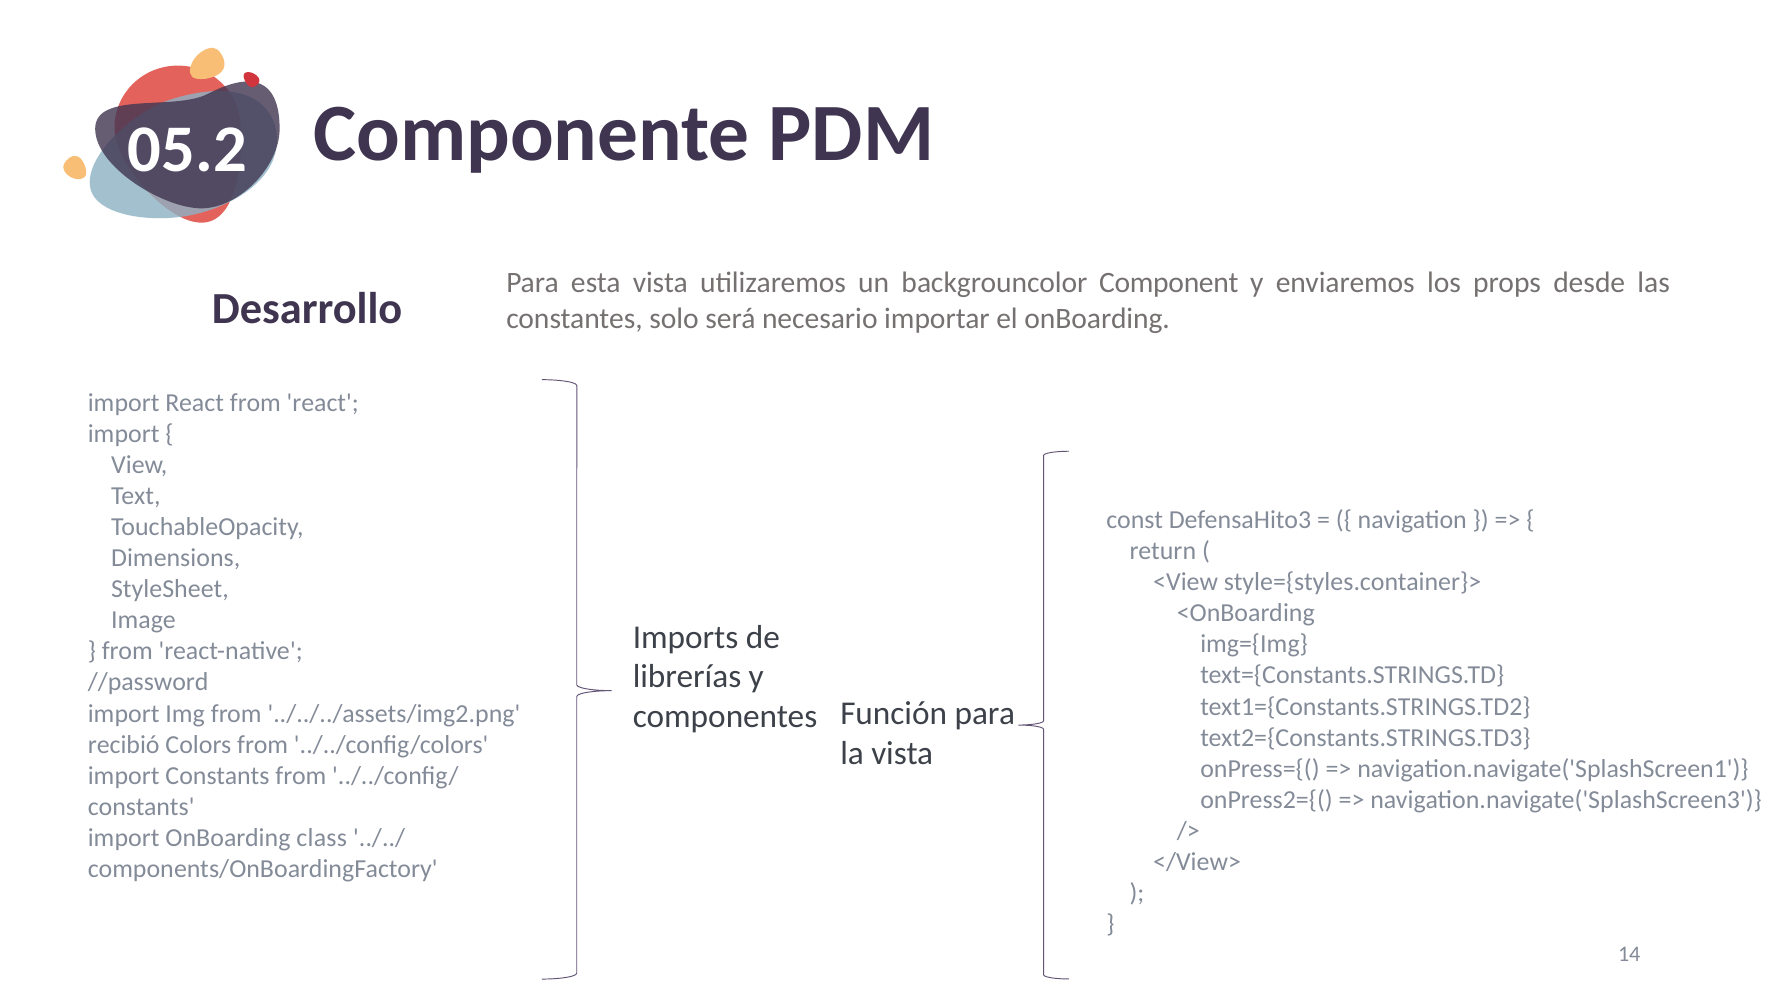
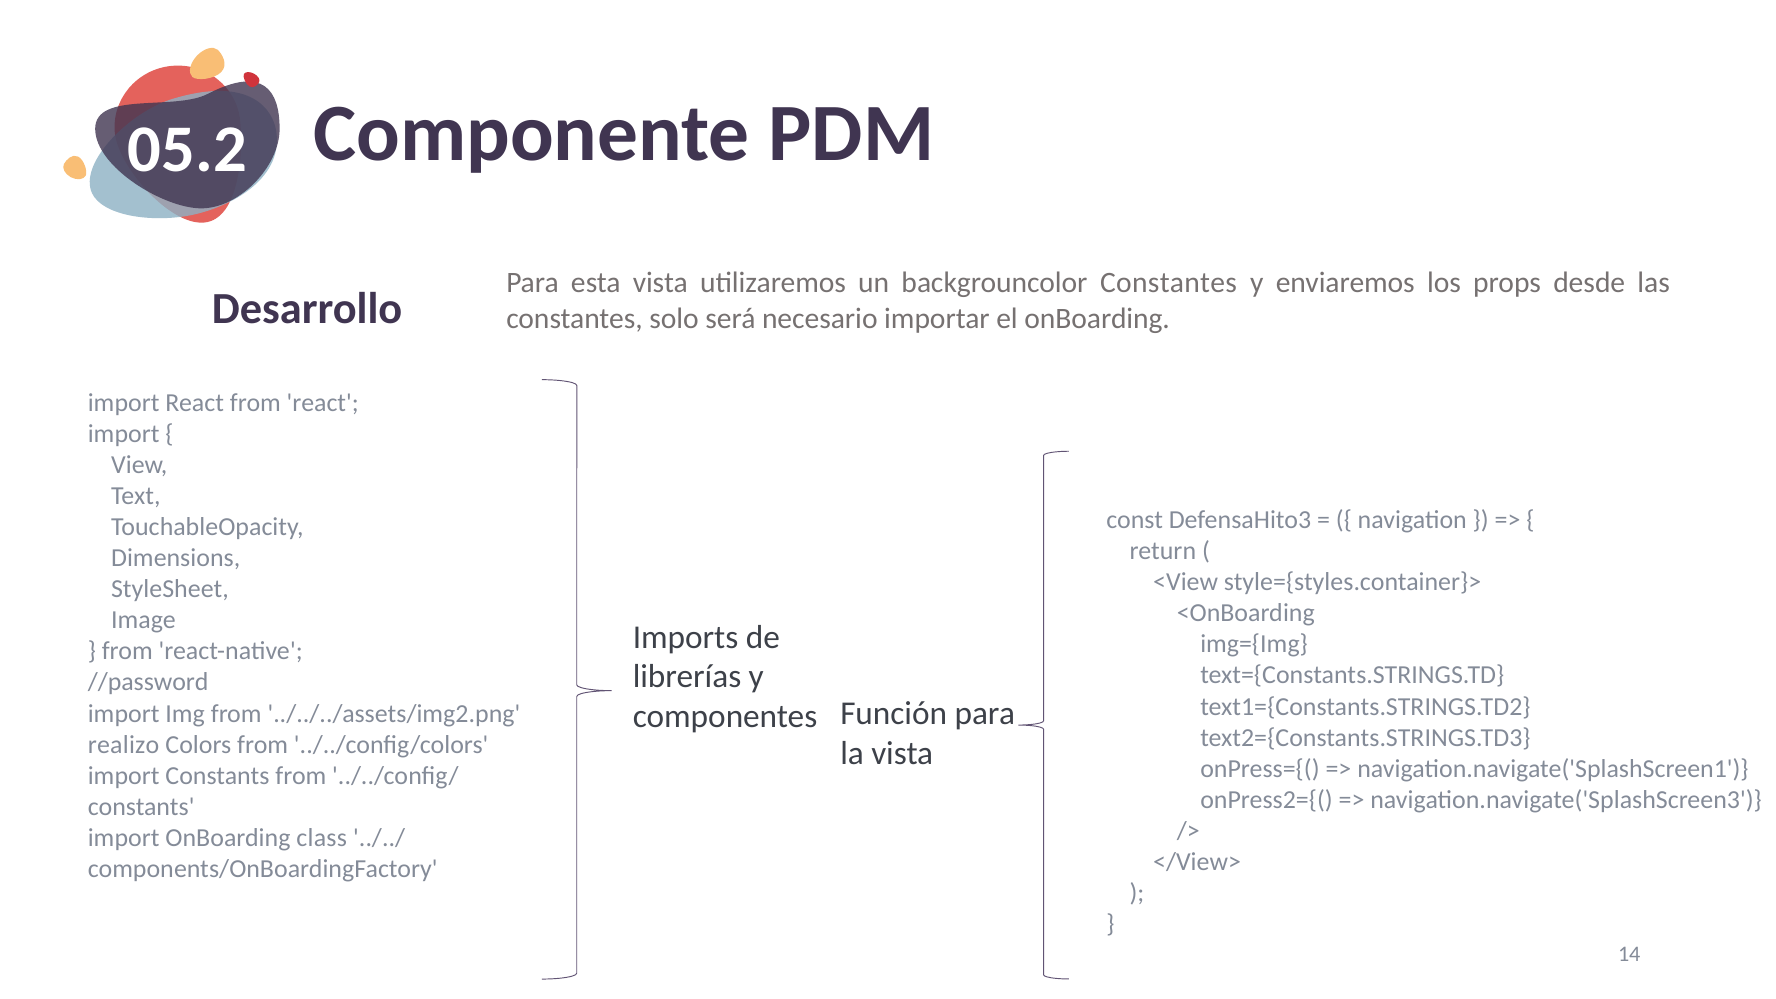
backgrouncolor Component: Component -> Constantes
recibió: recibió -> realizo
